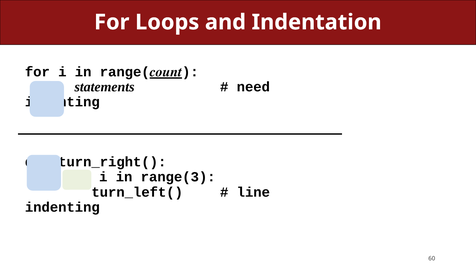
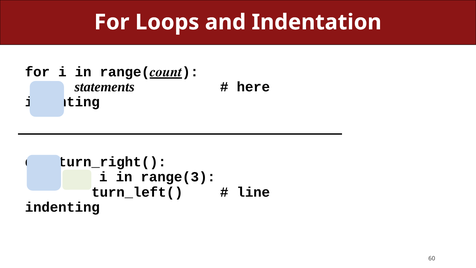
need: need -> here
